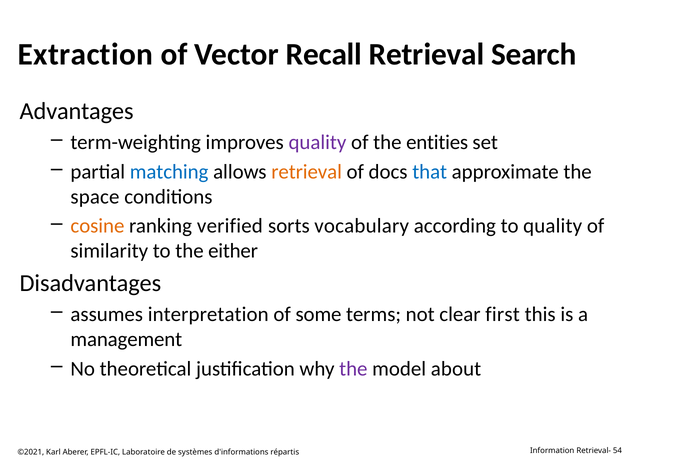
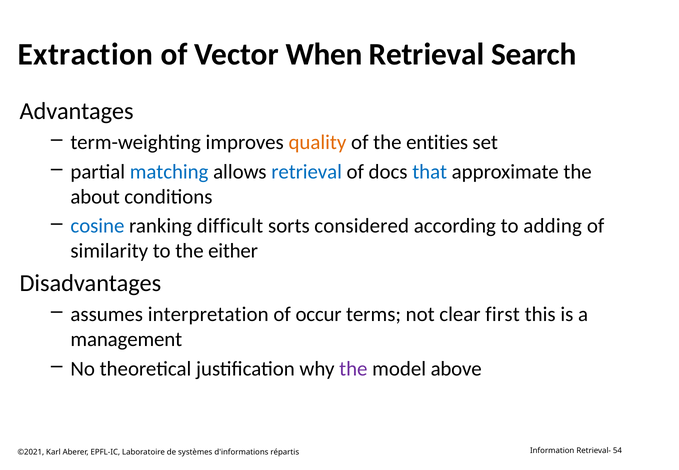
Recall: Recall -> When
quality at (317, 143) colour: purple -> orange
retrieval at (307, 172) colour: orange -> blue
space: space -> about
cosine colour: orange -> blue
verified: verified -> difficult
vocabulary: vocabulary -> considered
to quality: quality -> adding
some: some -> occur
about: about -> above
